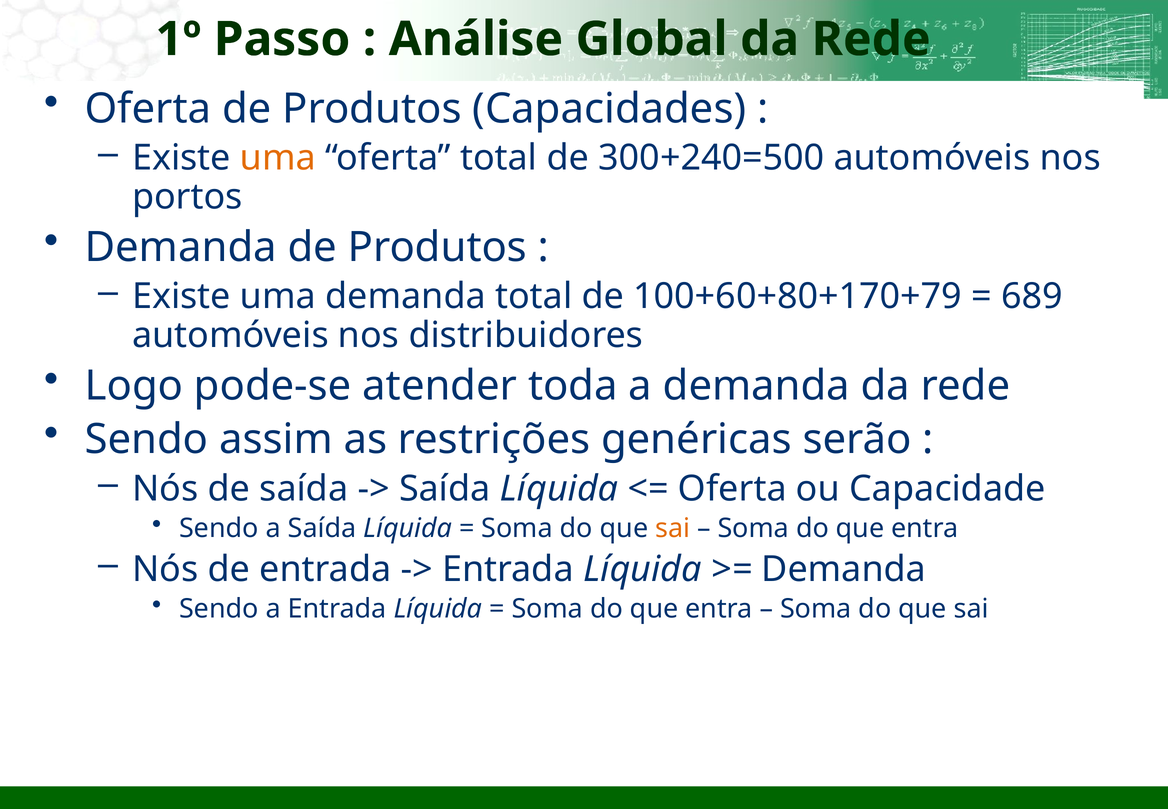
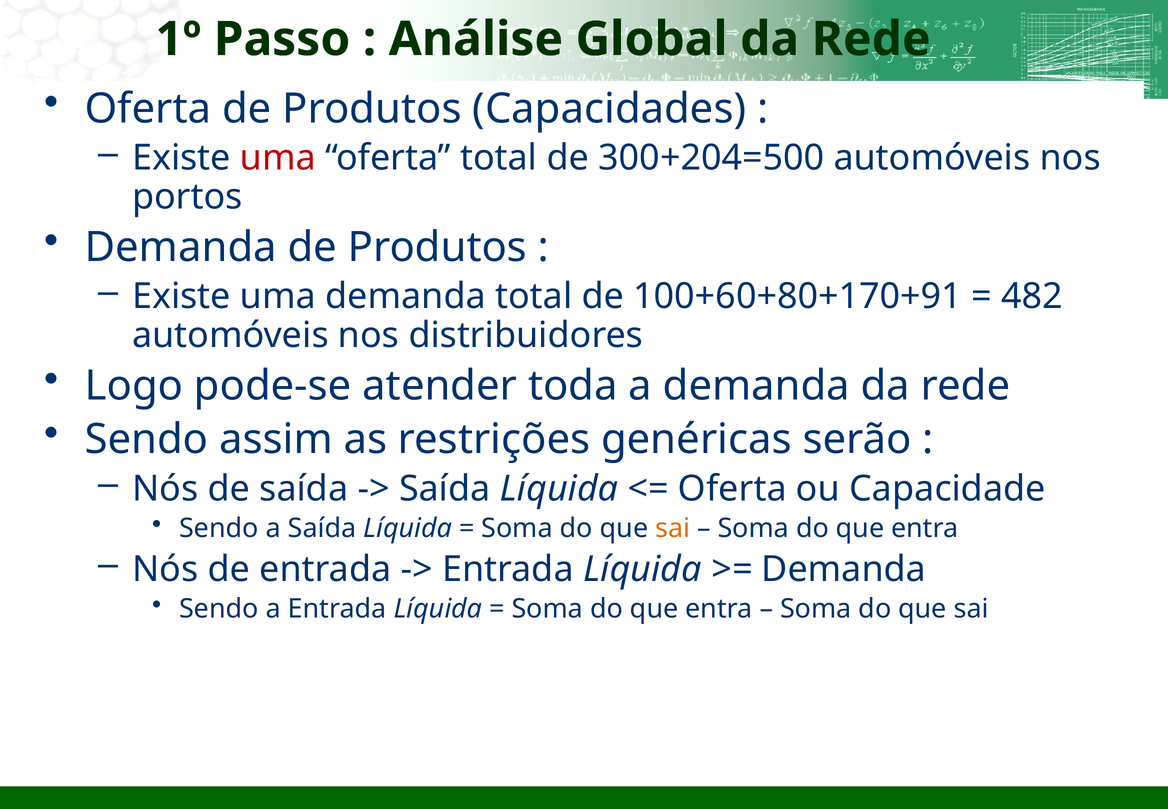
uma at (278, 158) colour: orange -> red
300+240=500: 300+240=500 -> 300+204=500
100+60+80+170+79: 100+60+80+170+79 -> 100+60+80+170+91
689: 689 -> 482
